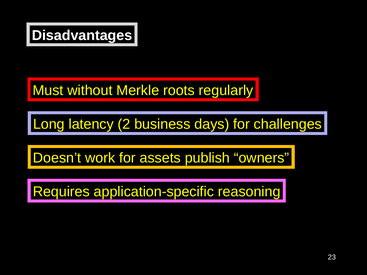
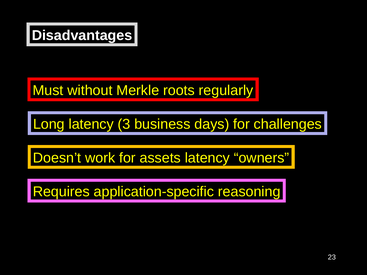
2: 2 -> 3
assets publish: publish -> latency
